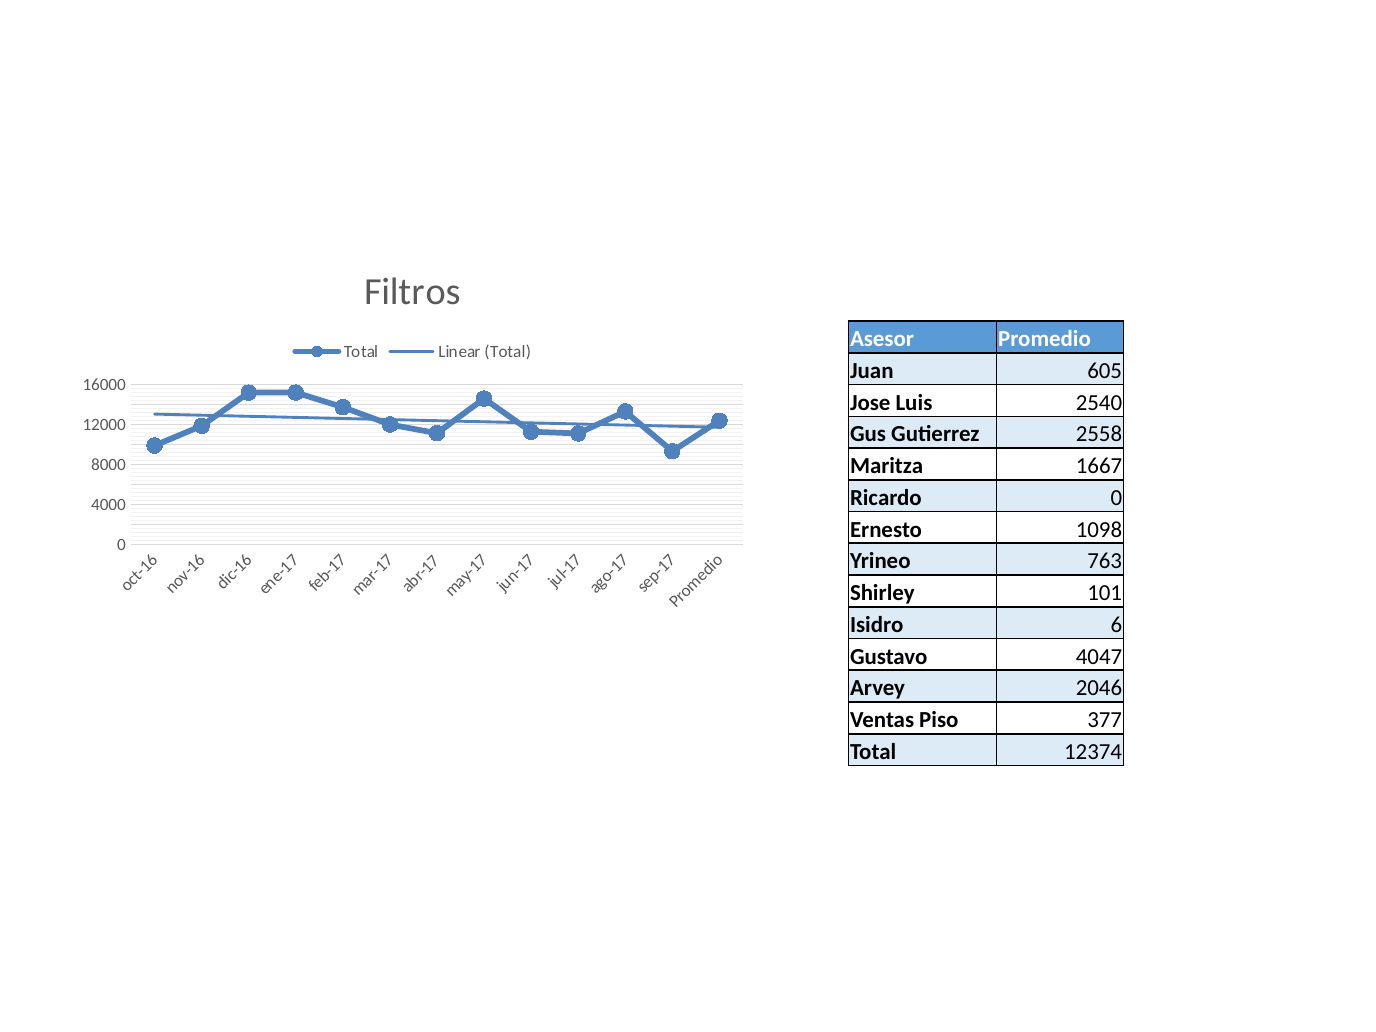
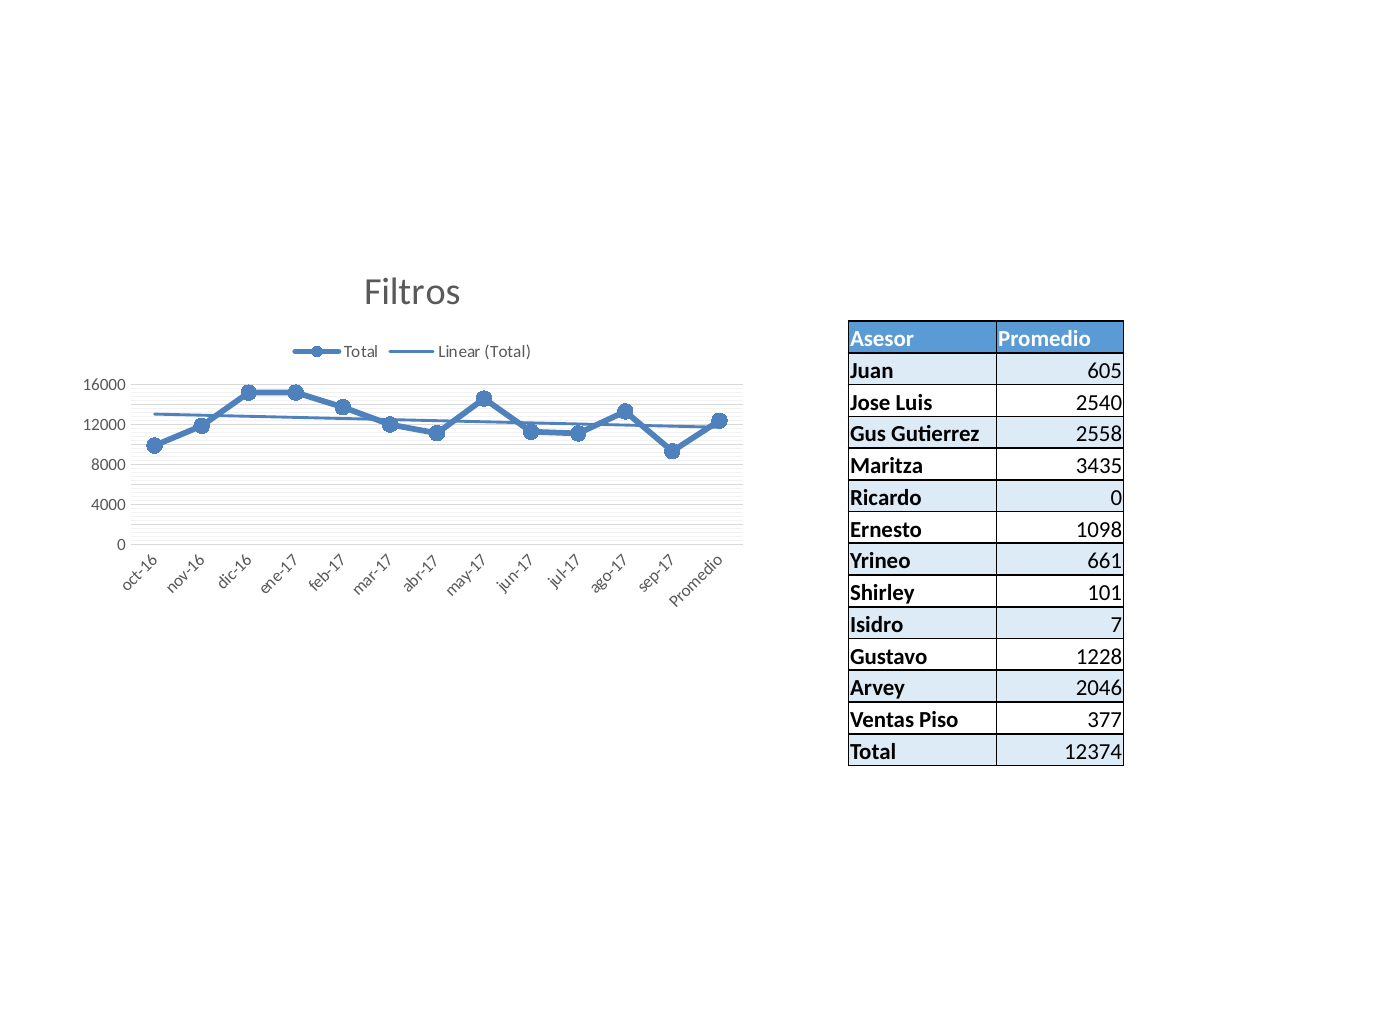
1667: 1667 -> 3435
763: 763 -> 661
Isidro 6: 6 -> 7
4047: 4047 -> 1228
